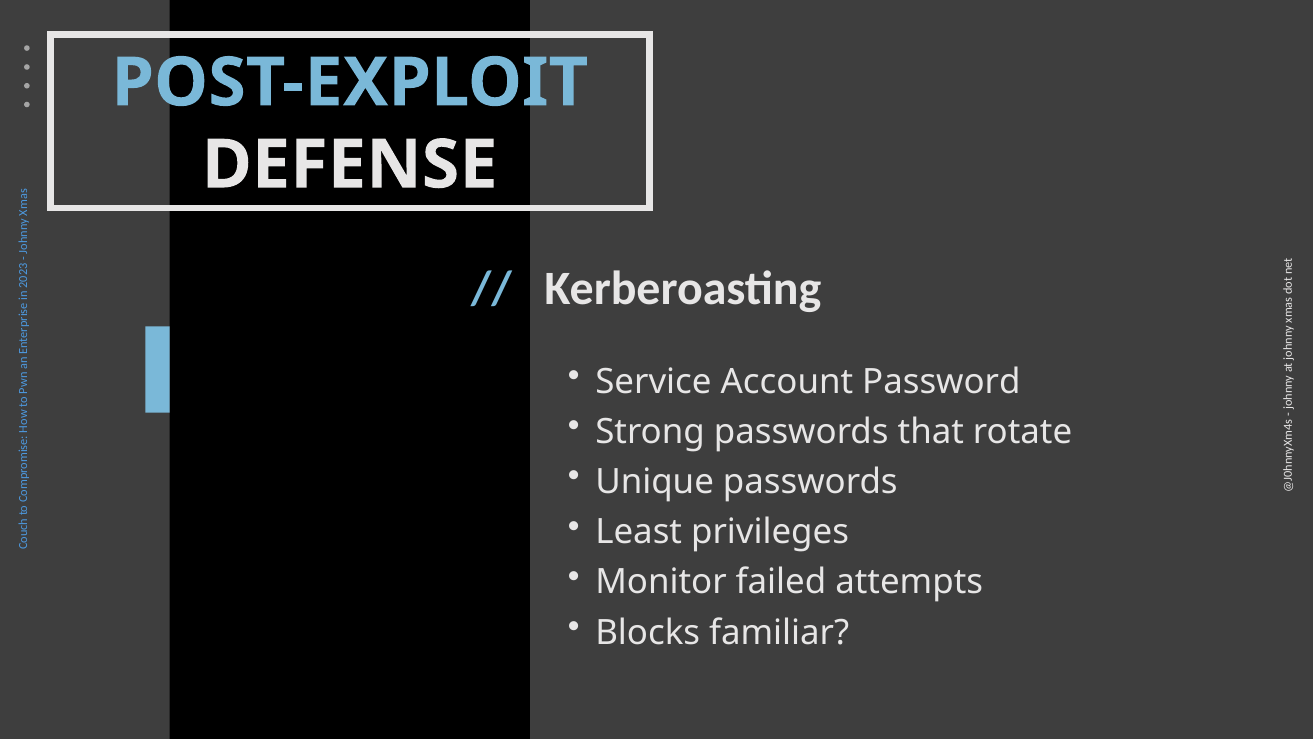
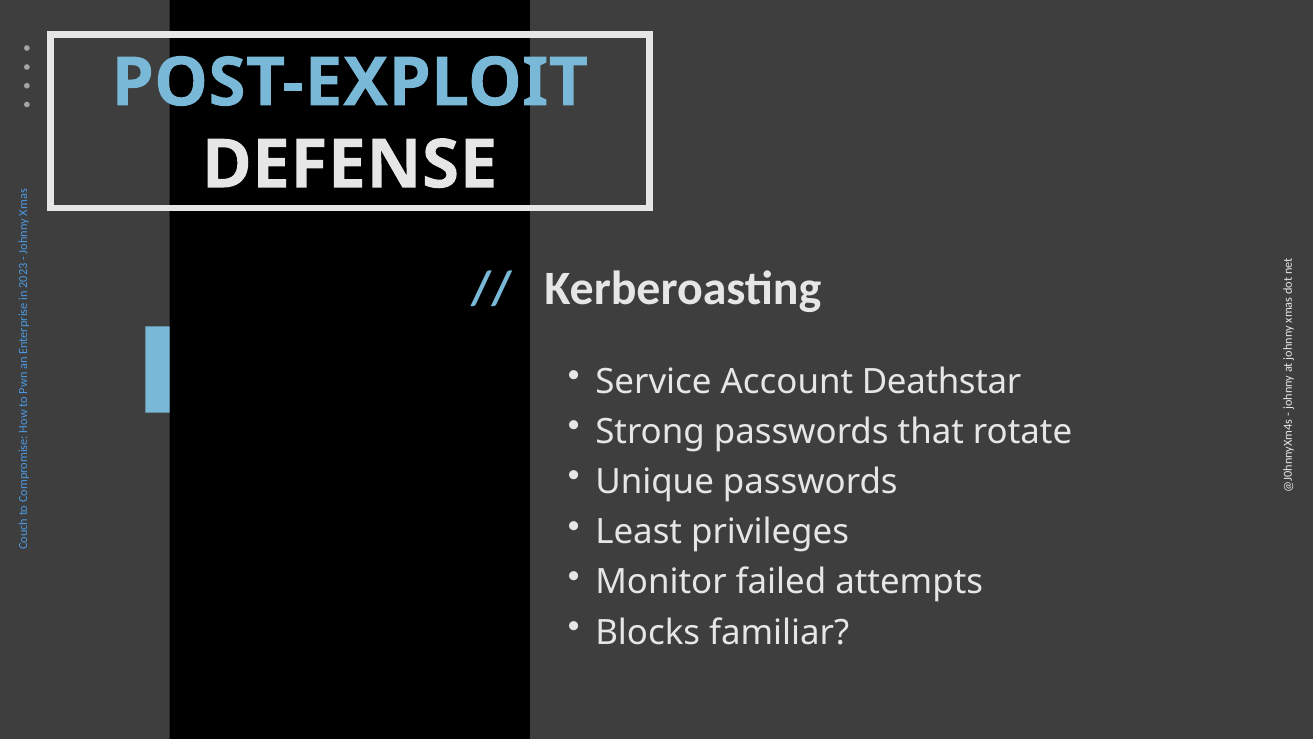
Password: Password -> Deathstar
